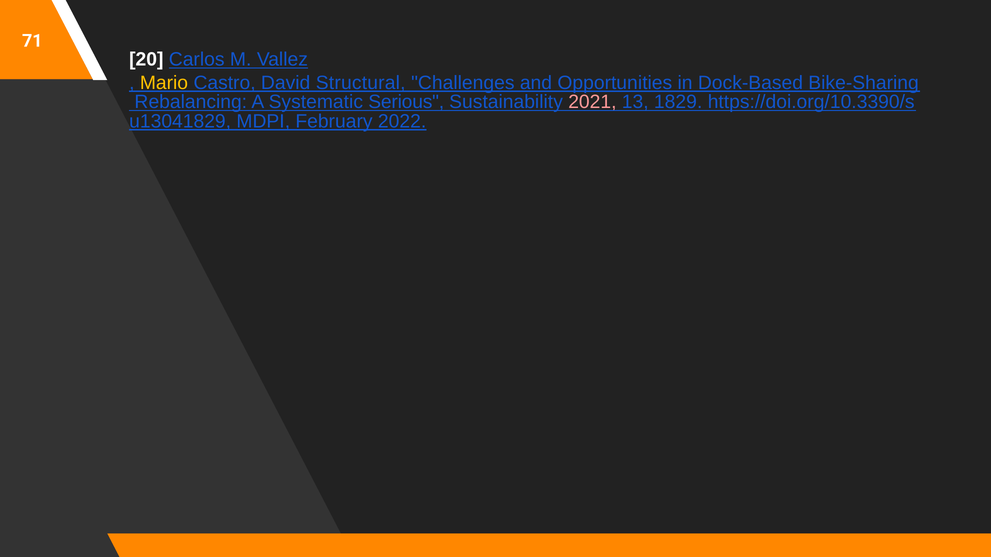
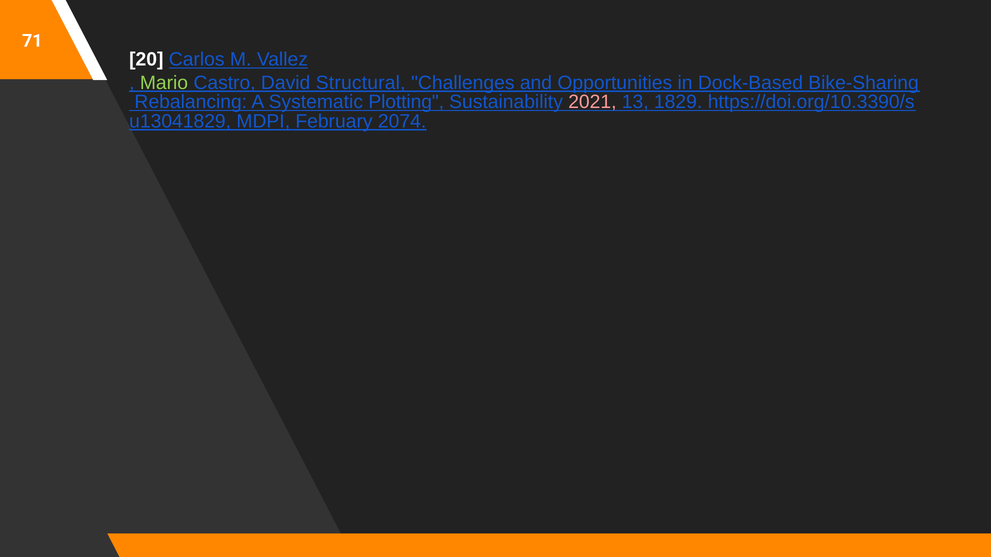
Mario colour: yellow -> light green
Serious: Serious -> Plotting
2022: 2022 -> 2074
